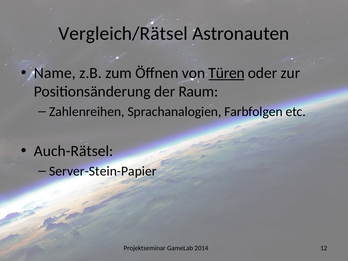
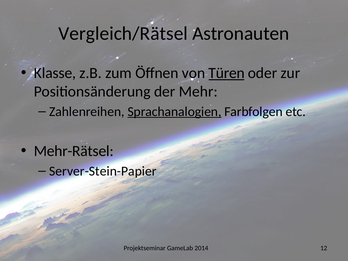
Name: Name -> Klasse
Raum: Raum -> Mehr
Sprachanalogien underline: none -> present
Auch-Rätsel: Auch-Rätsel -> Mehr-Rätsel
